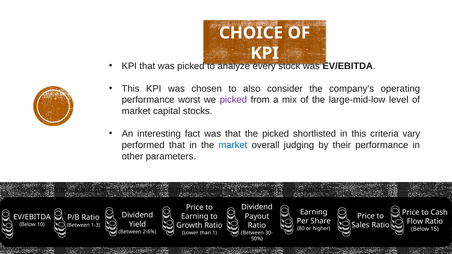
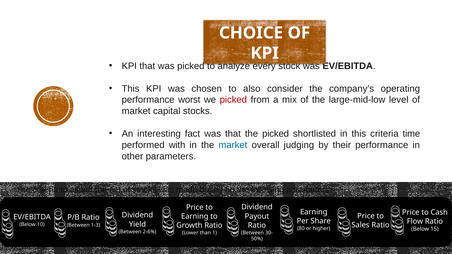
picked at (233, 100) colour: purple -> red
vary: vary -> time
performed that: that -> with
